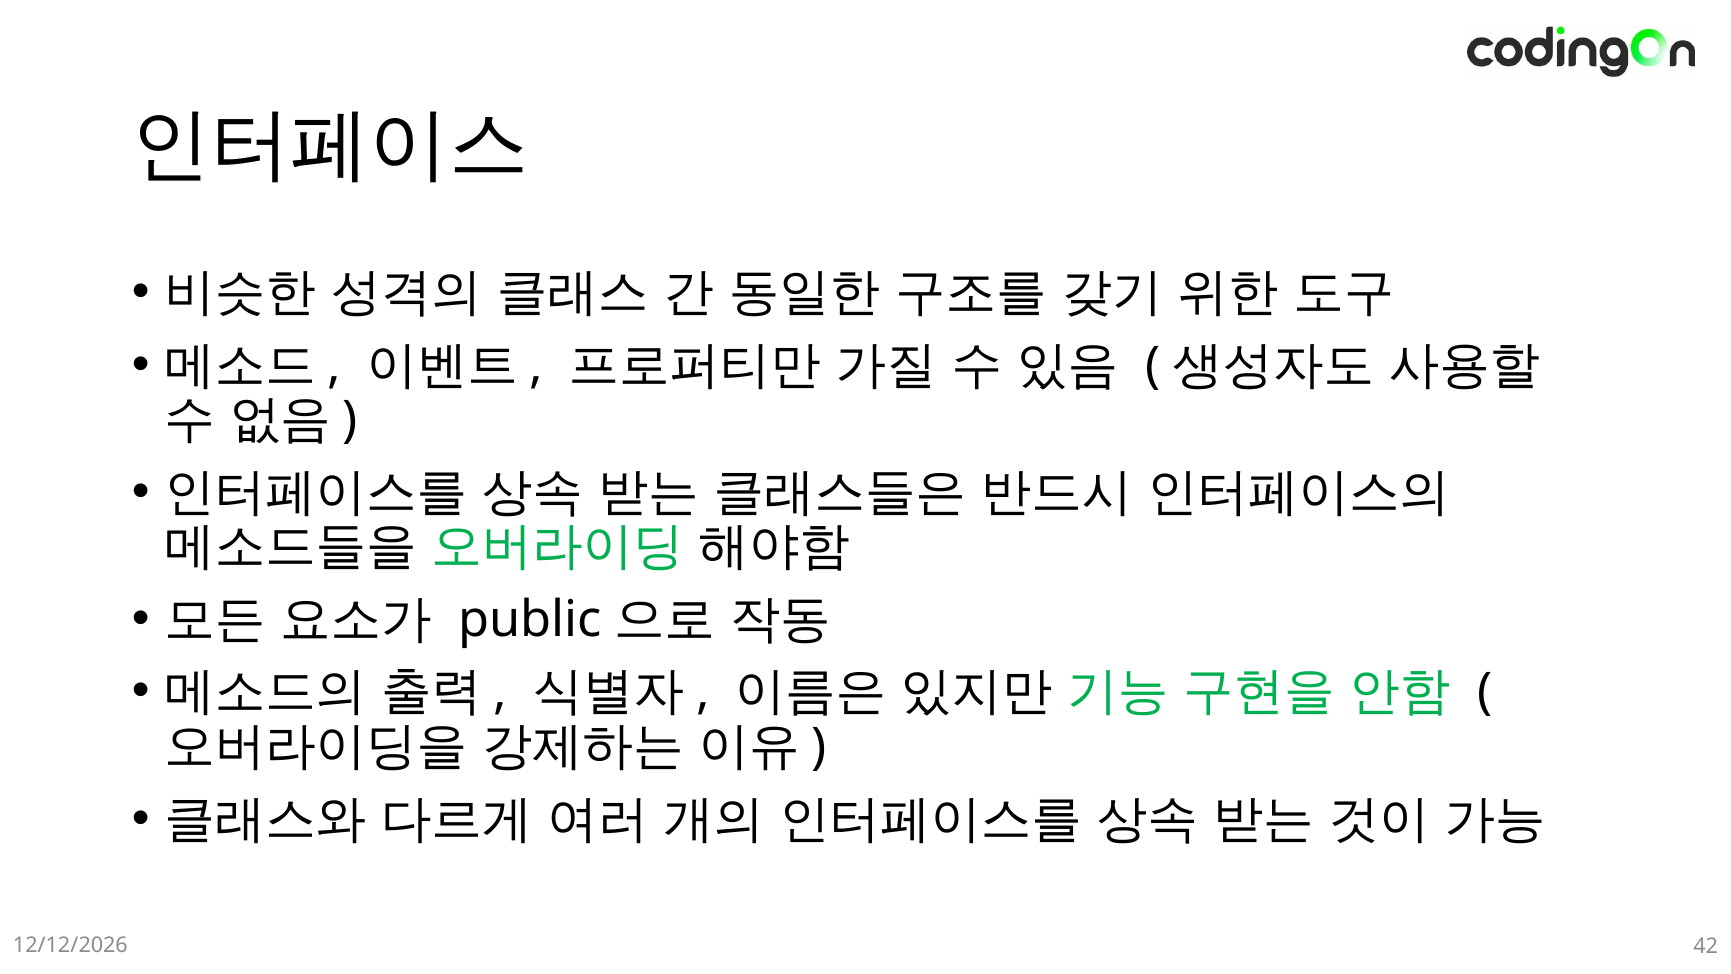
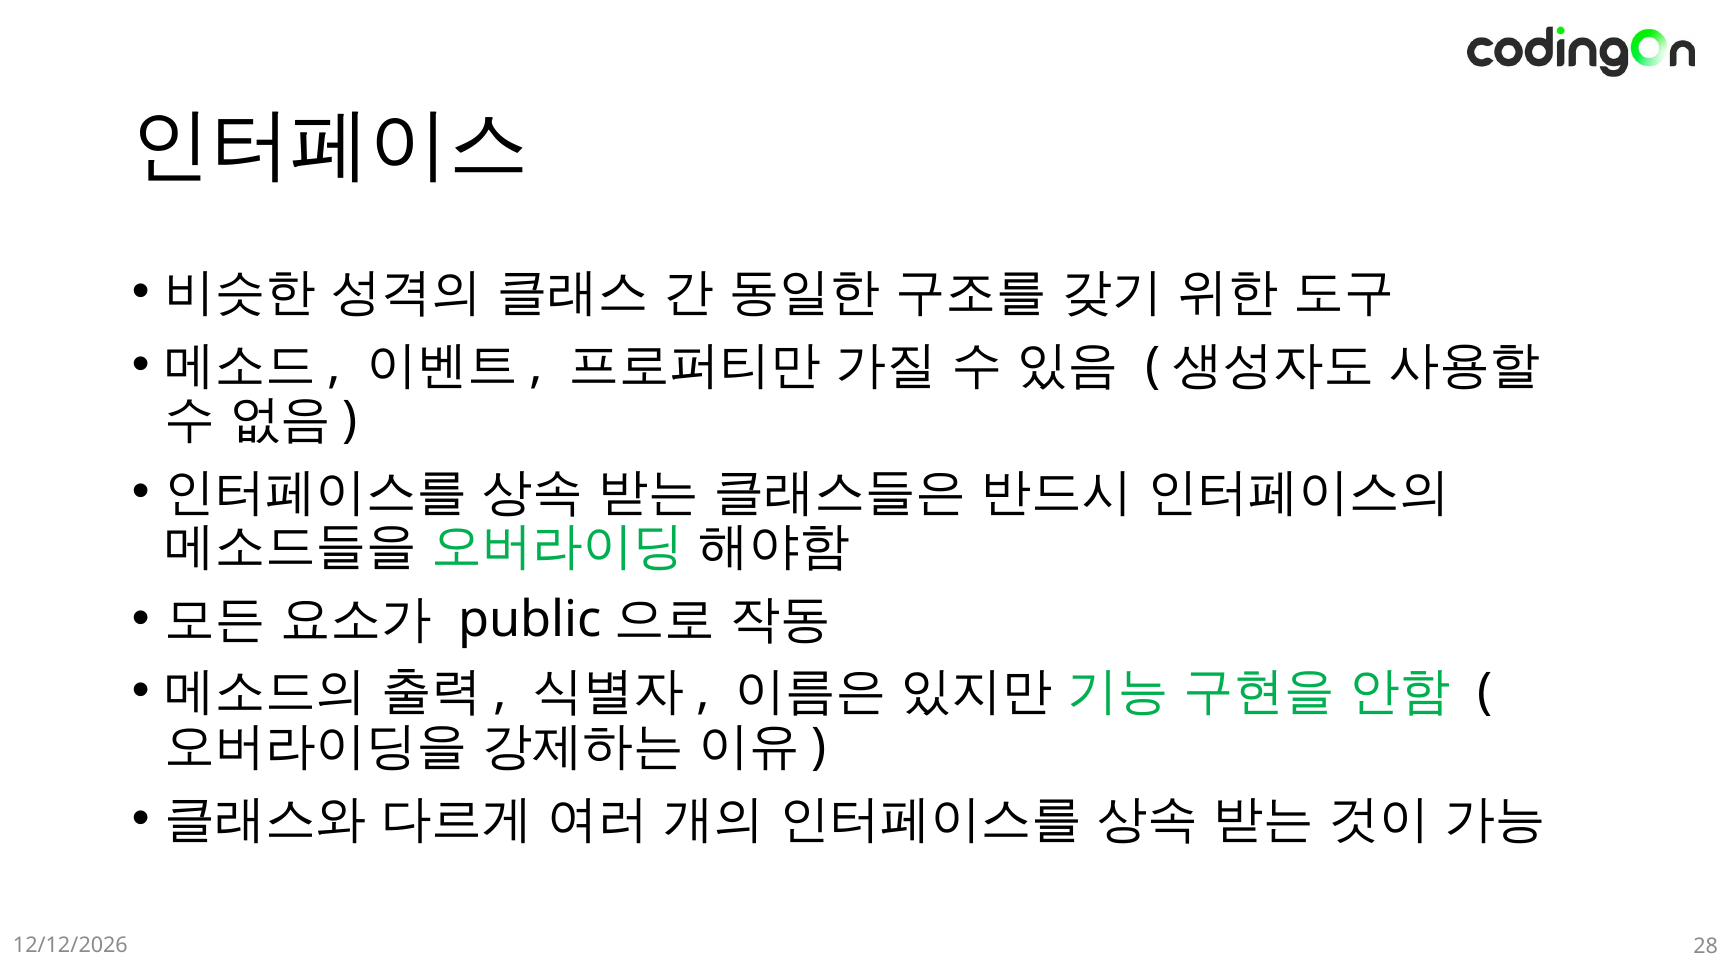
42: 42 -> 28
